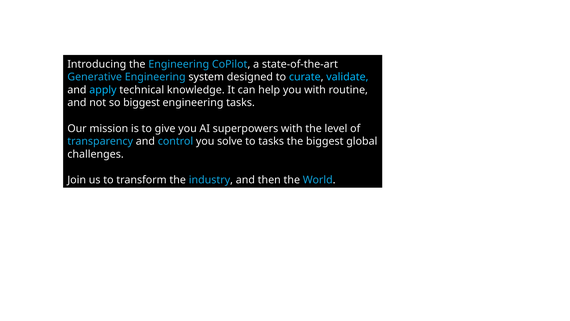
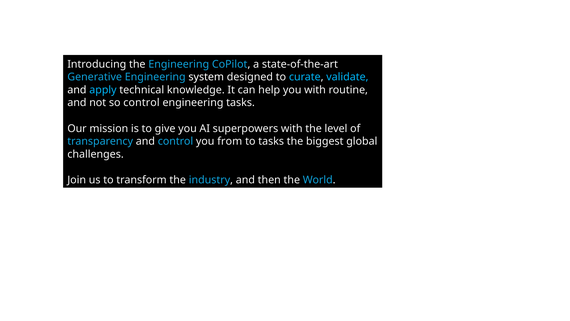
so biggest: biggest -> control
solve: solve -> from
